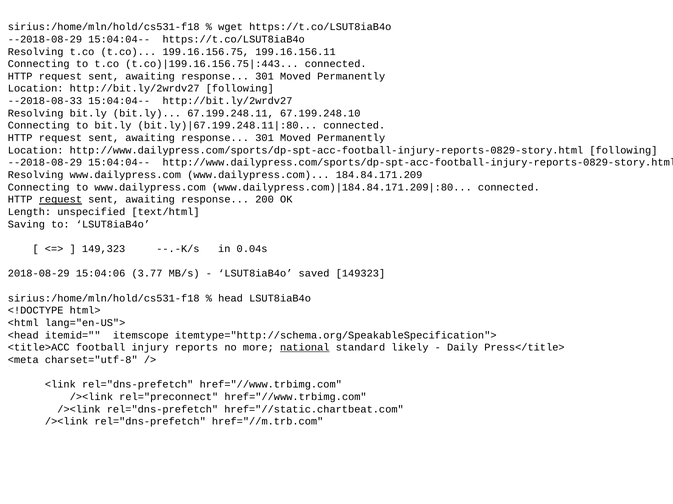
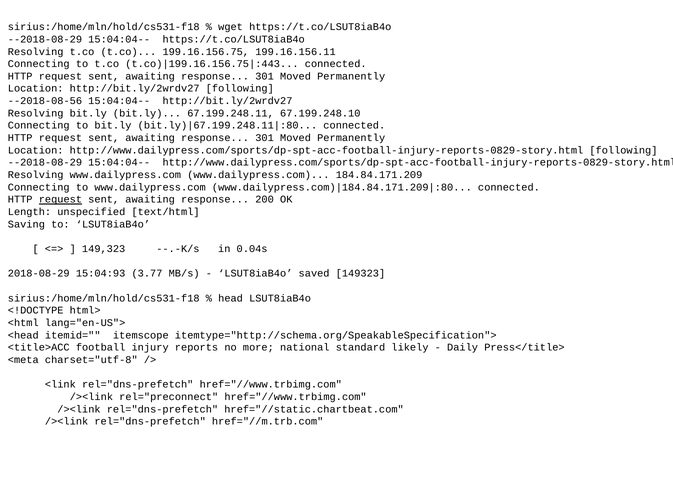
--2018-08-33: --2018-08-33 -> --2018-08-56
15:04:06: 15:04:06 -> 15:04:93
national underline: present -> none
